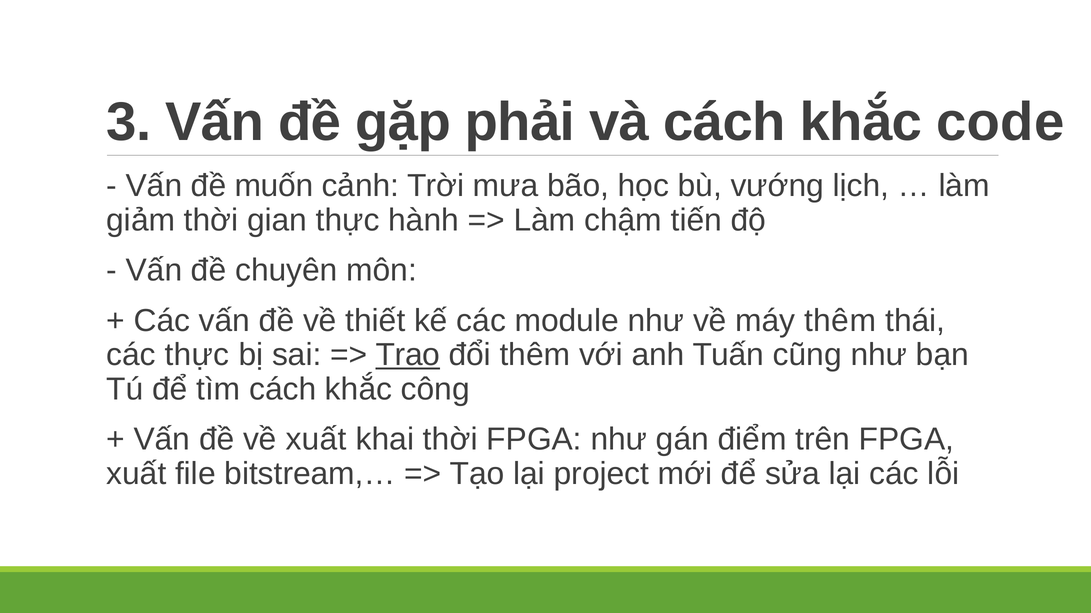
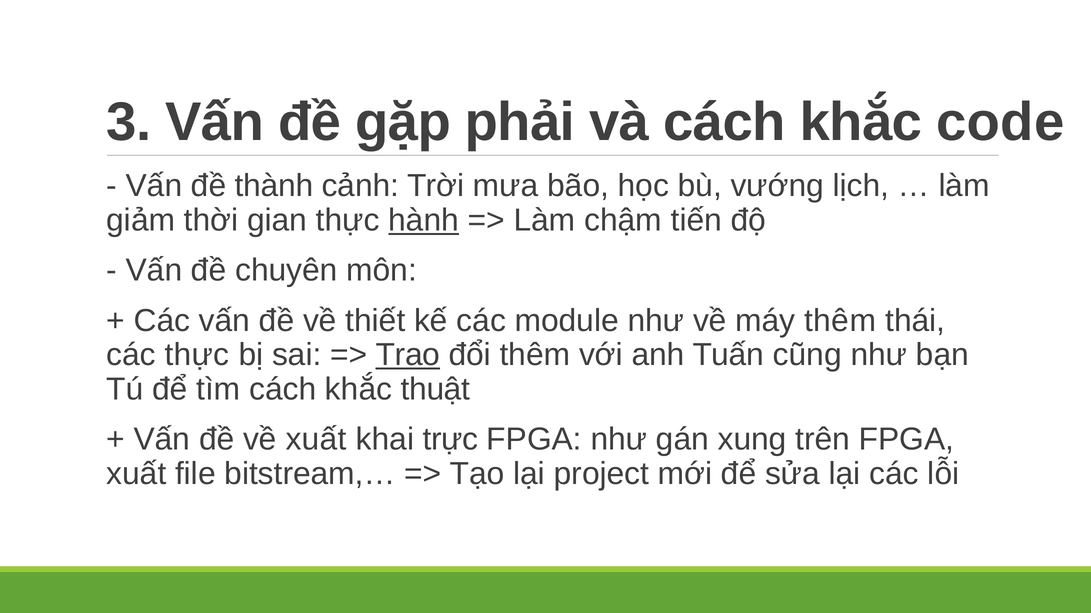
muốn: muốn -> thành
hành underline: none -> present
công: công -> thuật
khai thời: thời -> trực
điểm: điểm -> xung
